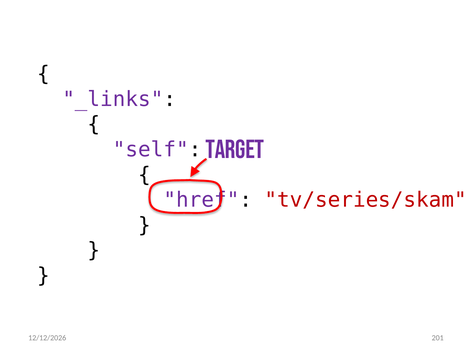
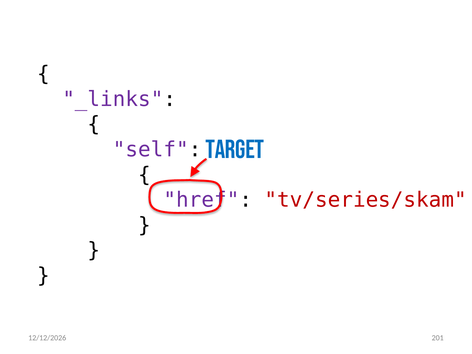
TARGET colour: purple -> blue
